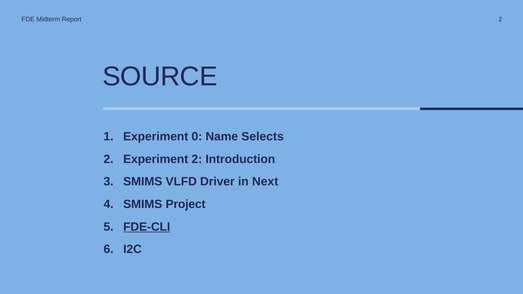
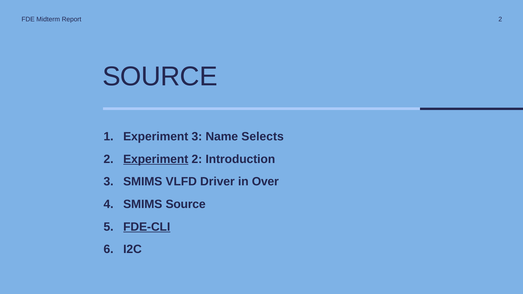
Experiment 0: 0 -> 3
Experiment at (156, 159) underline: none -> present
Next: Next -> Over
SMIMS Project: Project -> Source
